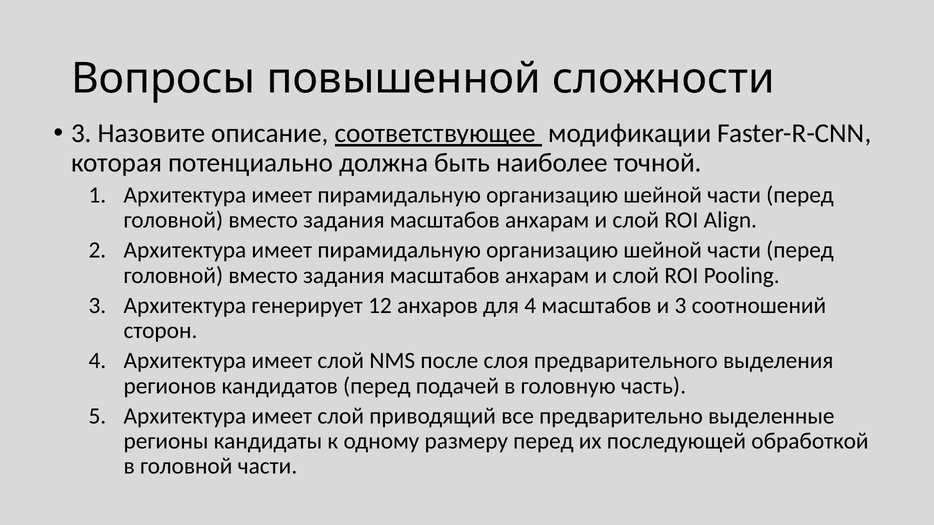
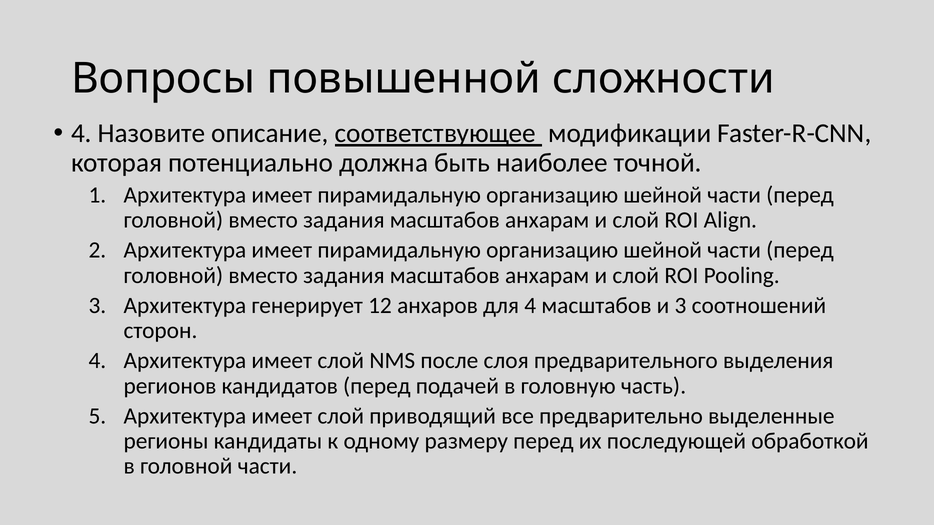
3 at (81, 134): 3 -> 4
